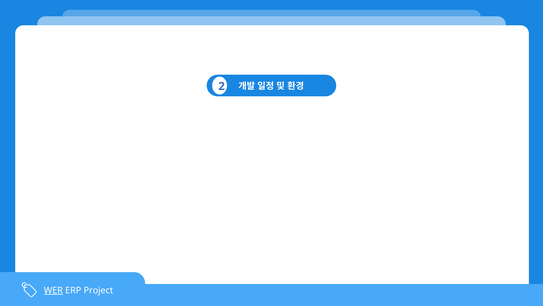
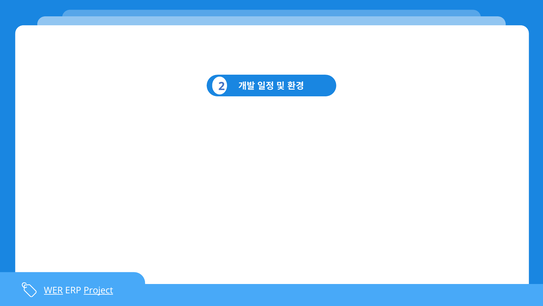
Project underline: none -> present
